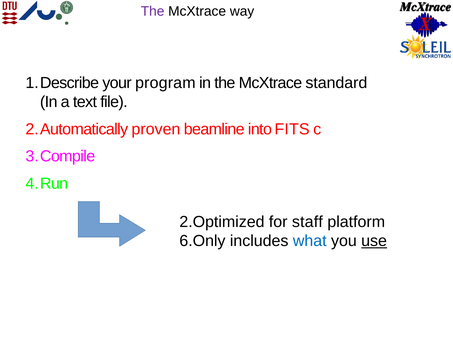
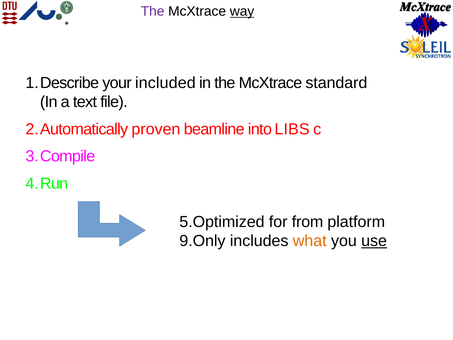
way underline: none -> present
program: program -> included
FITS: FITS -> LIBS
2.Optimized: 2.Optimized -> 5.Optimized
staff: staff -> from
6.Only: 6.Only -> 9.Only
what colour: blue -> orange
